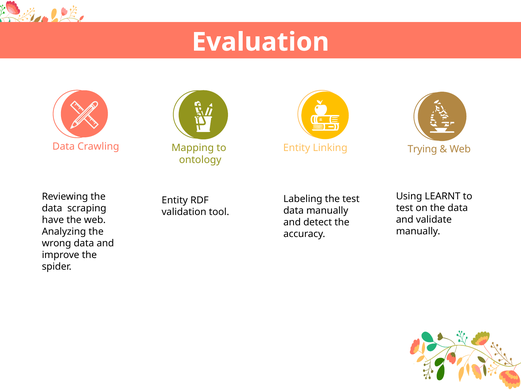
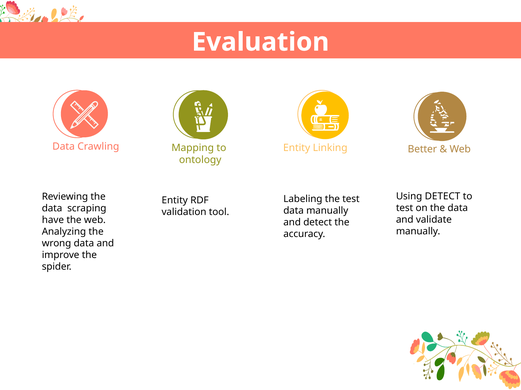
Trying: Trying -> Better
Using LEARNT: LEARNT -> DETECT
